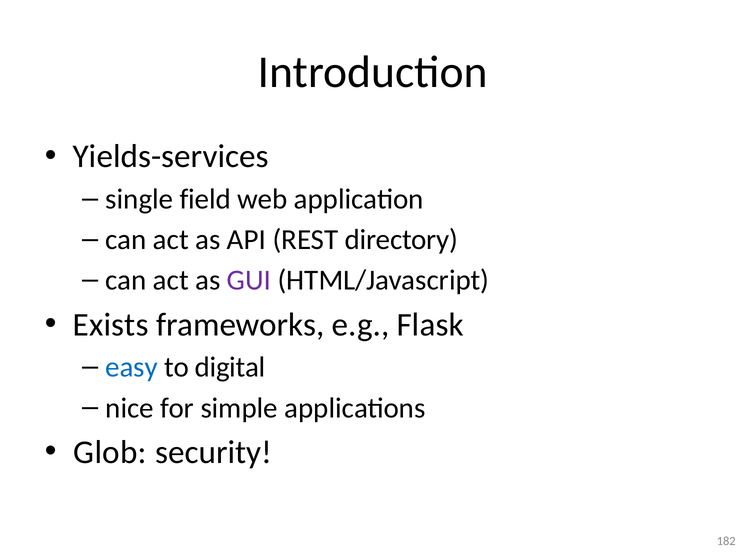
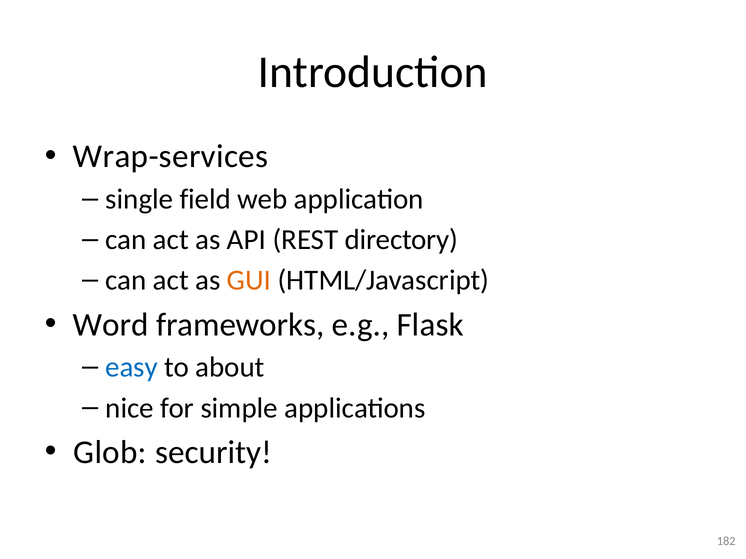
Yields-services: Yields-services -> Wrap-services
GUI colour: purple -> orange
Exists: Exists -> Word
digital: digital -> about
